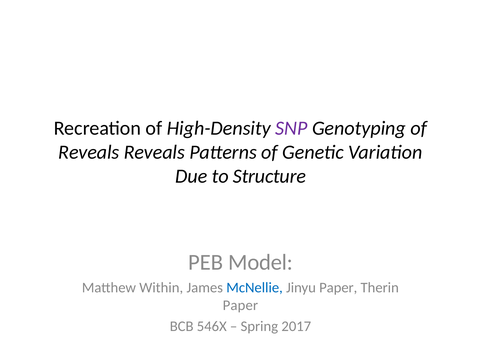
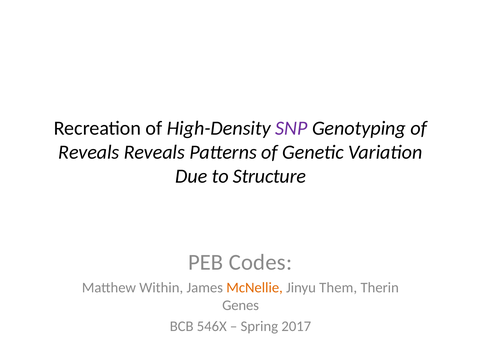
Model: Model -> Codes
McNellie colour: blue -> orange
Jinyu Paper: Paper -> Them
Paper at (240, 305): Paper -> Genes
